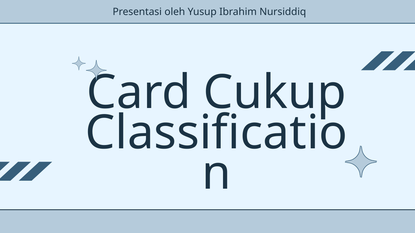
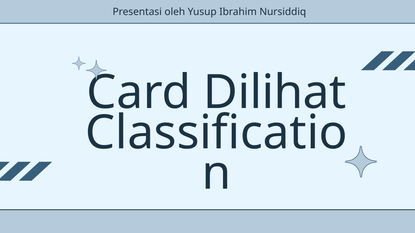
Cukup: Cukup -> Dilihat
